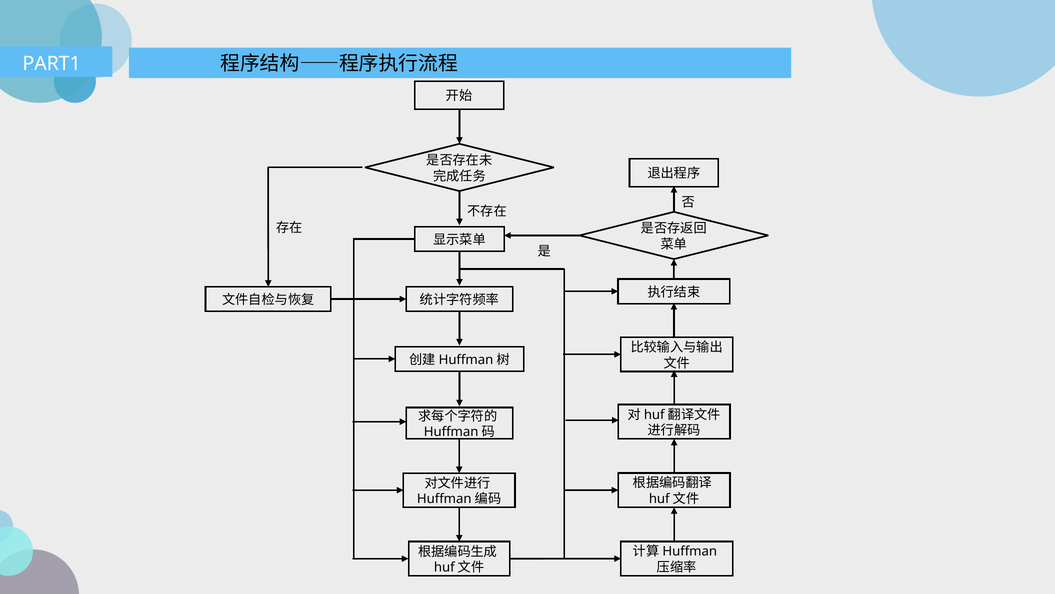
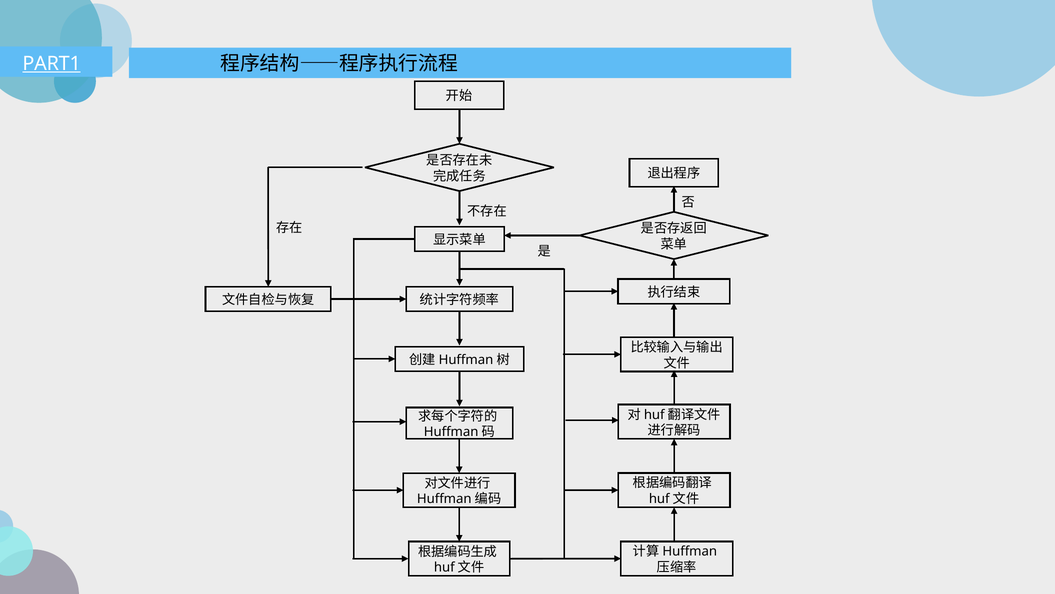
PART1 underline: none -> present
